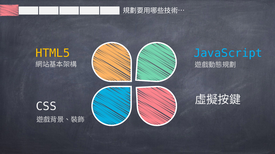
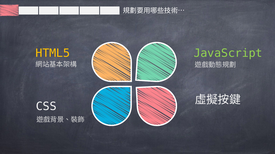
JavaScript colour: light blue -> light green
